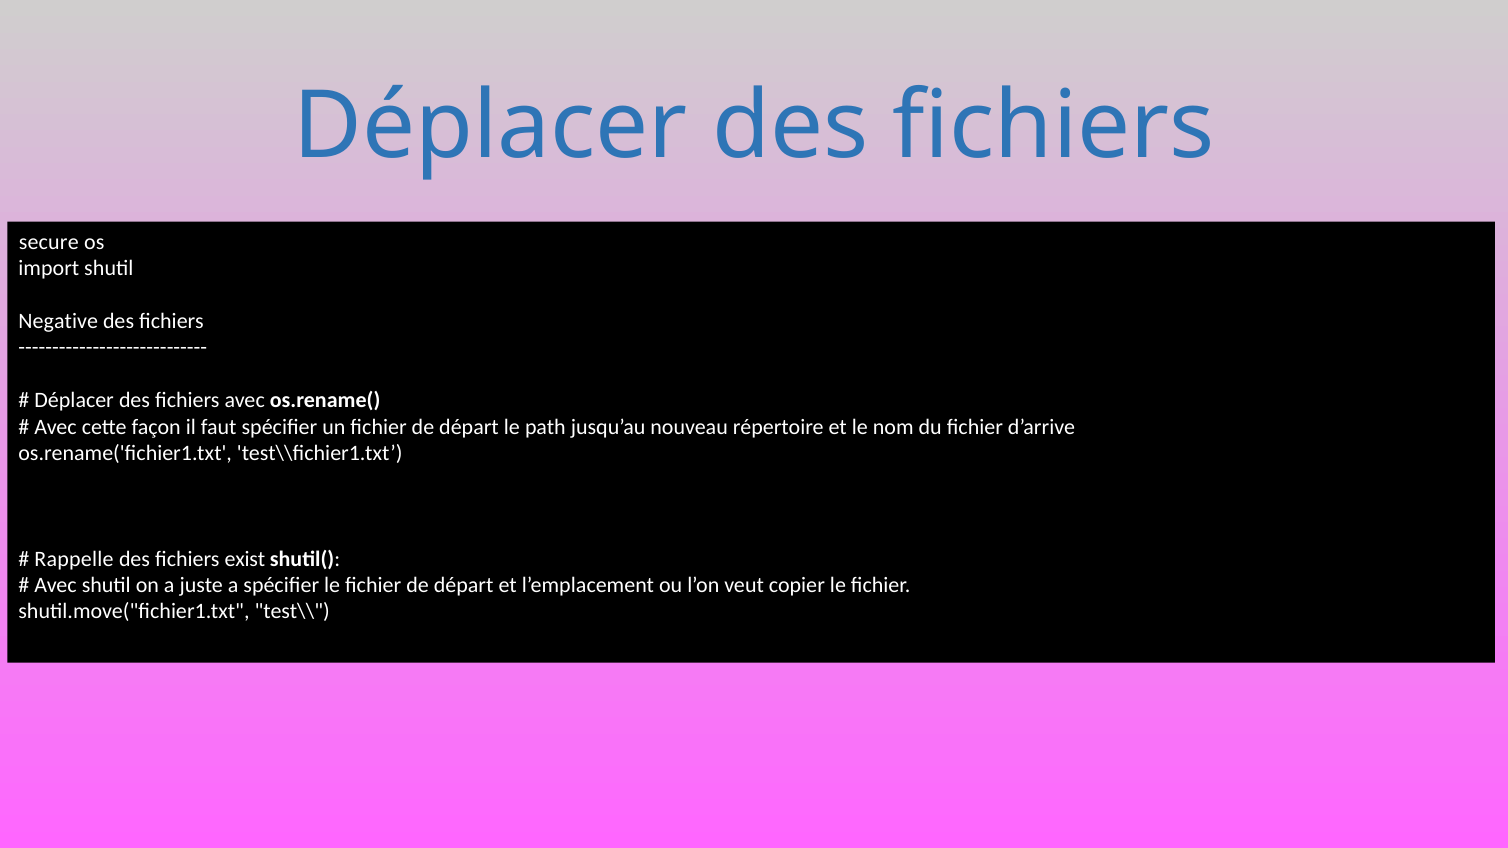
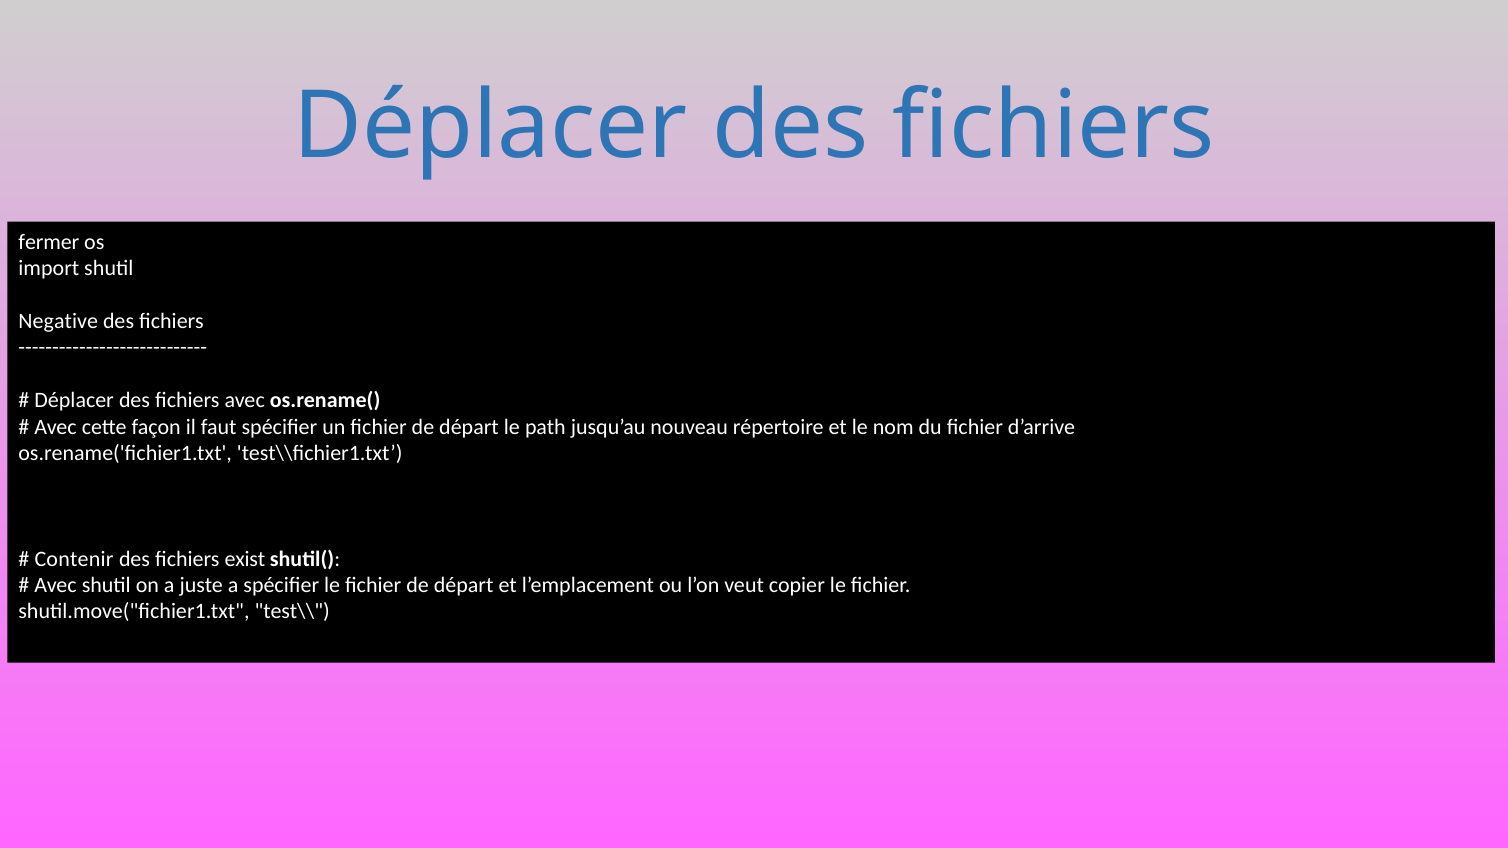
secure: secure -> fermer
Rappelle: Rappelle -> Contenir
